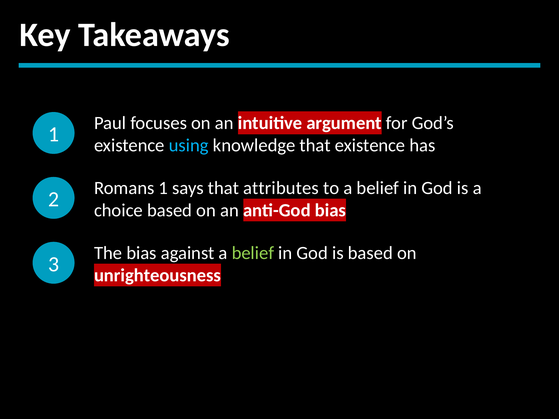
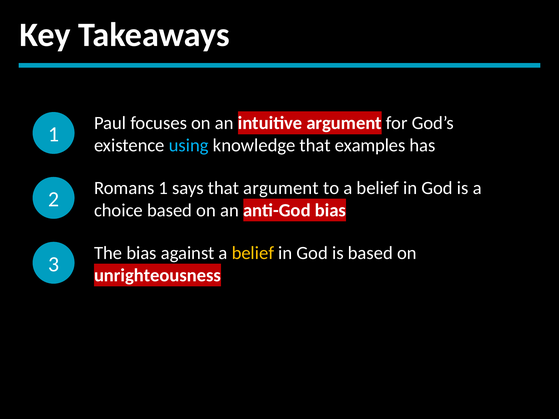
that existence: existence -> examples
that attributes: attributes -> argument
belief at (253, 253) colour: light green -> yellow
